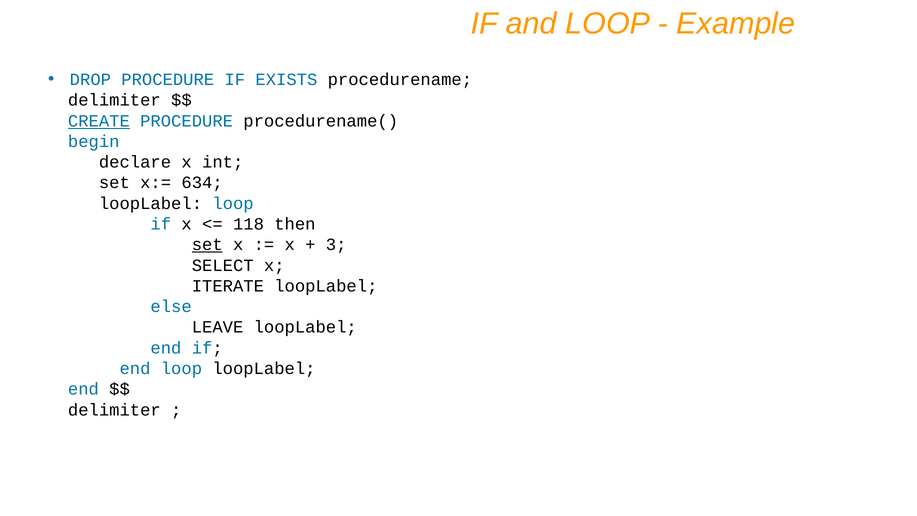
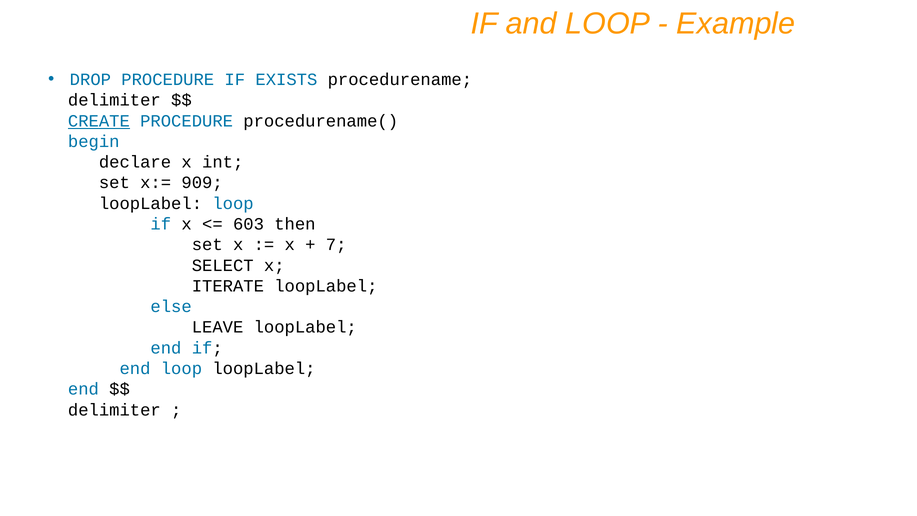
634: 634 -> 909
118: 118 -> 603
set at (207, 245) underline: present -> none
3: 3 -> 7
